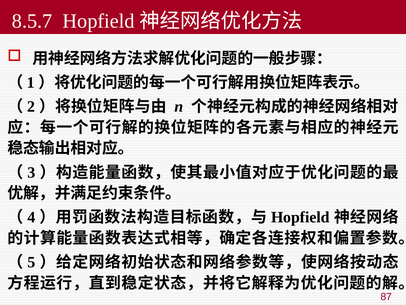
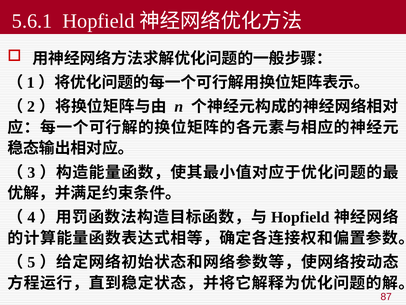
8.5.7: 8.5.7 -> 5.6.1
